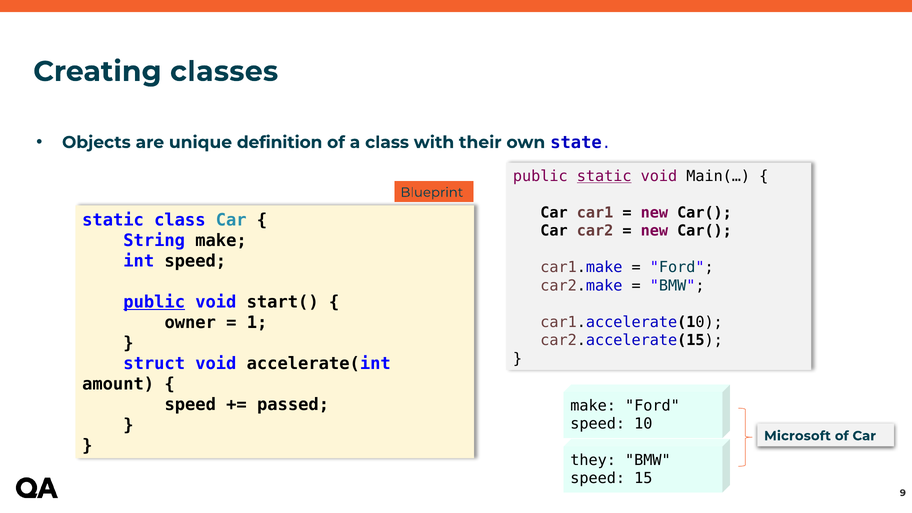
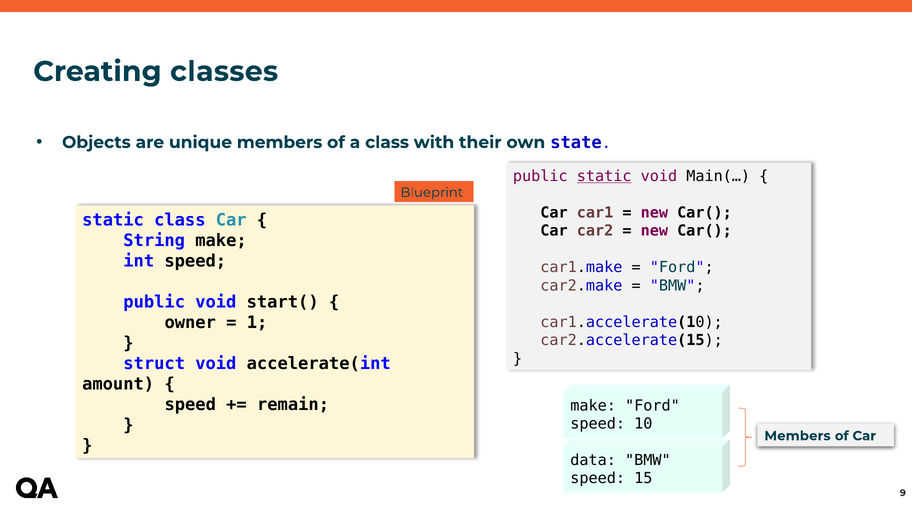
unique definition: definition -> members
public at (154, 302) underline: present -> none
passed: passed -> remain
Microsoft at (797, 436): Microsoft -> Members
they: they -> data
